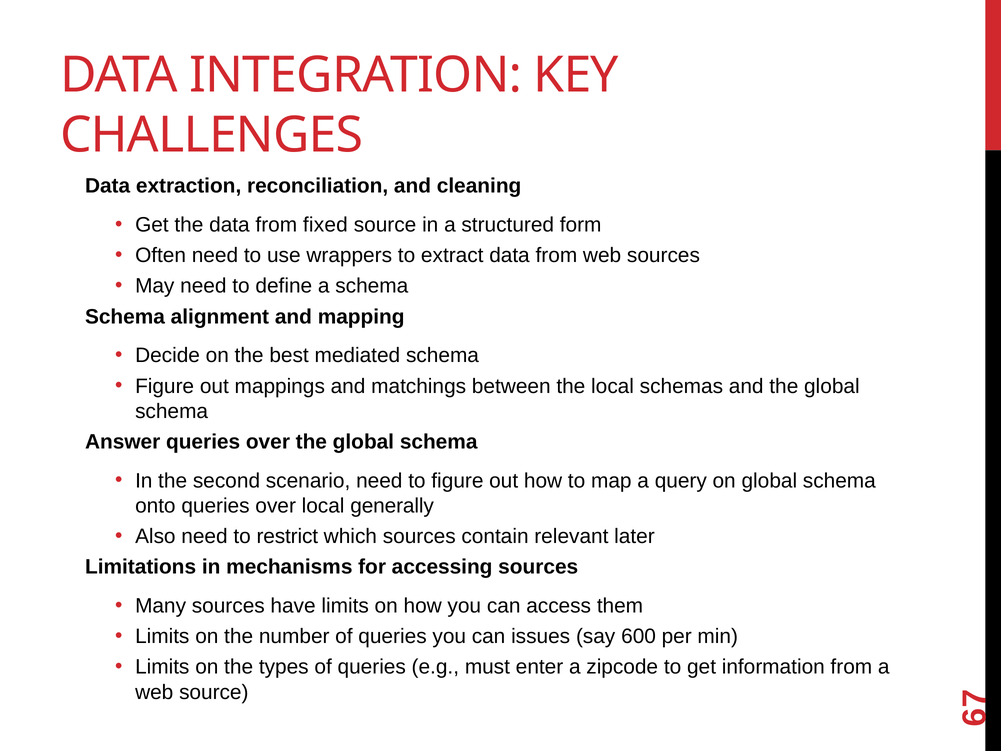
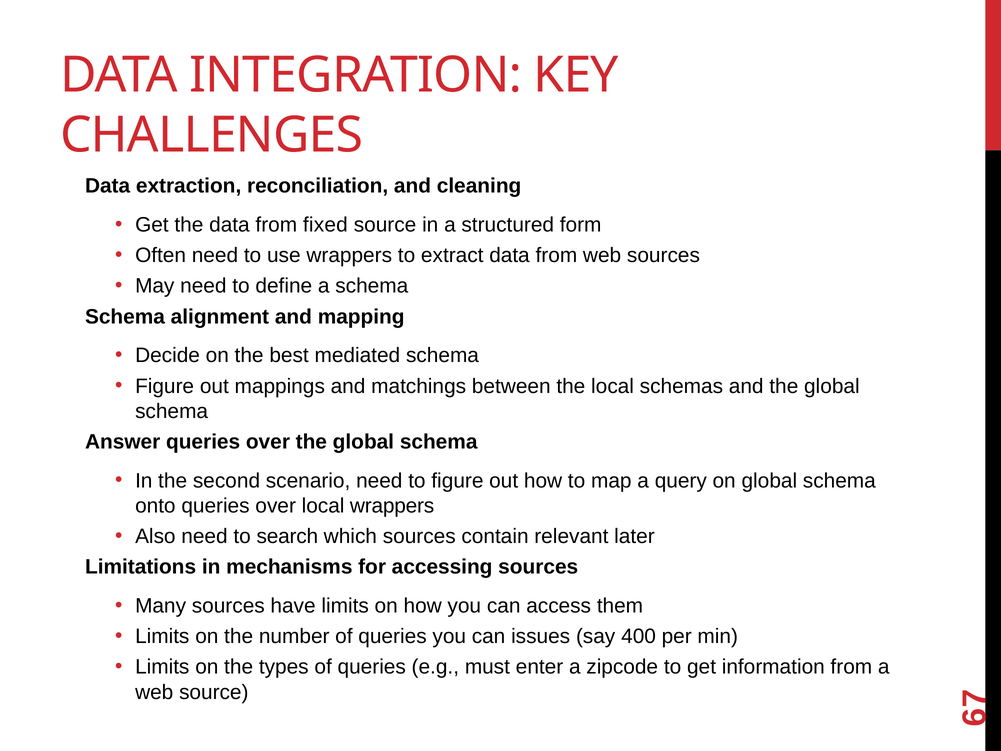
local generally: generally -> wrappers
restrict: restrict -> search
600: 600 -> 400
